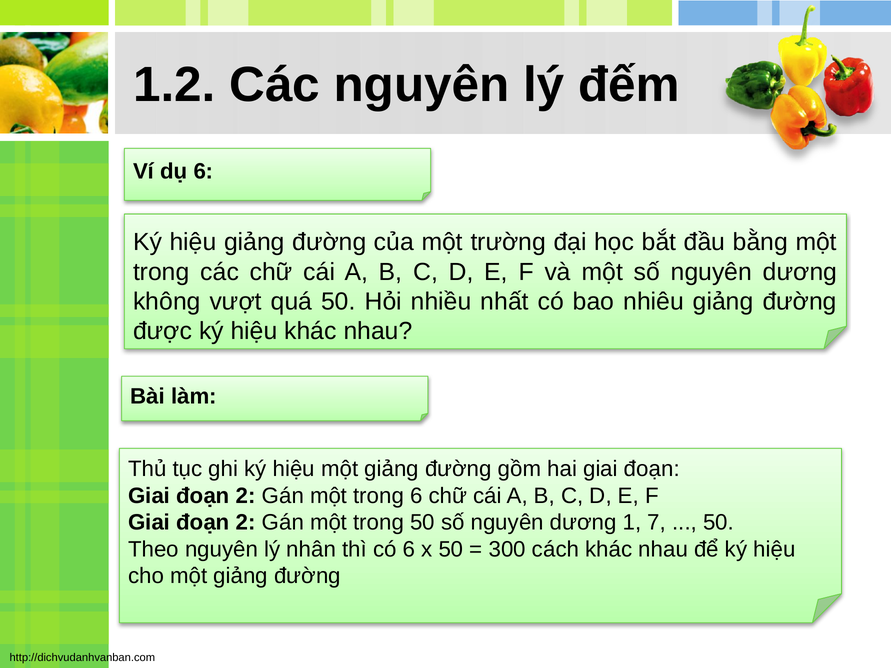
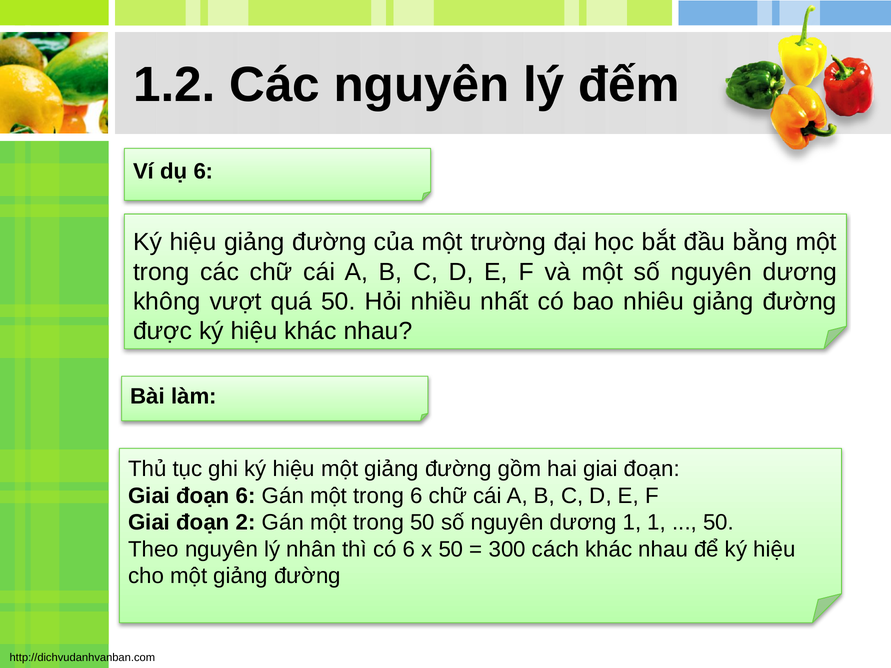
2 at (246, 496): 2 -> 6
1 7: 7 -> 1
